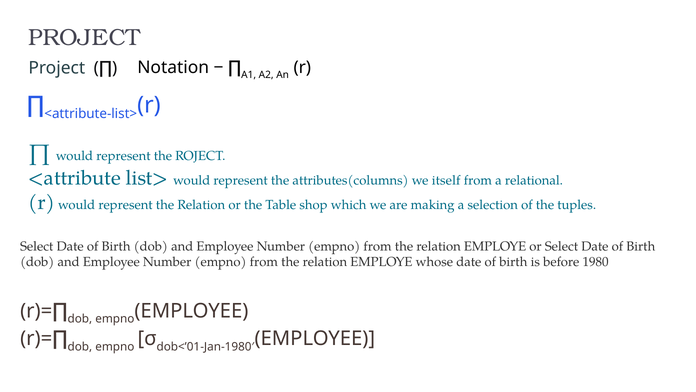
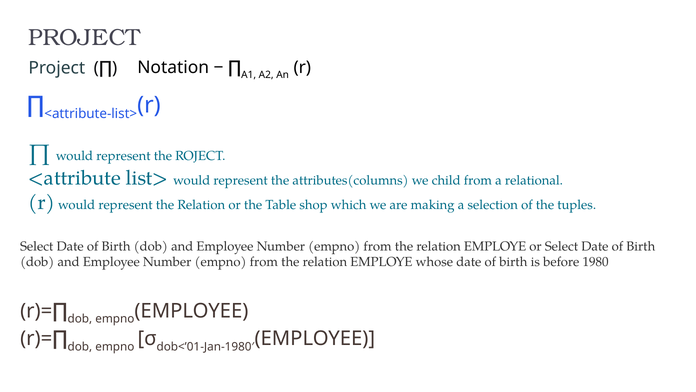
itself: itself -> child
